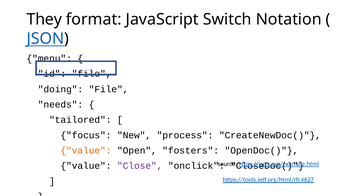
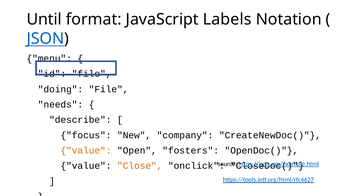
They: They -> Until
Switch: Switch -> Labels
tailored: tailored -> describe
process: process -> company
Close colour: purple -> orange
